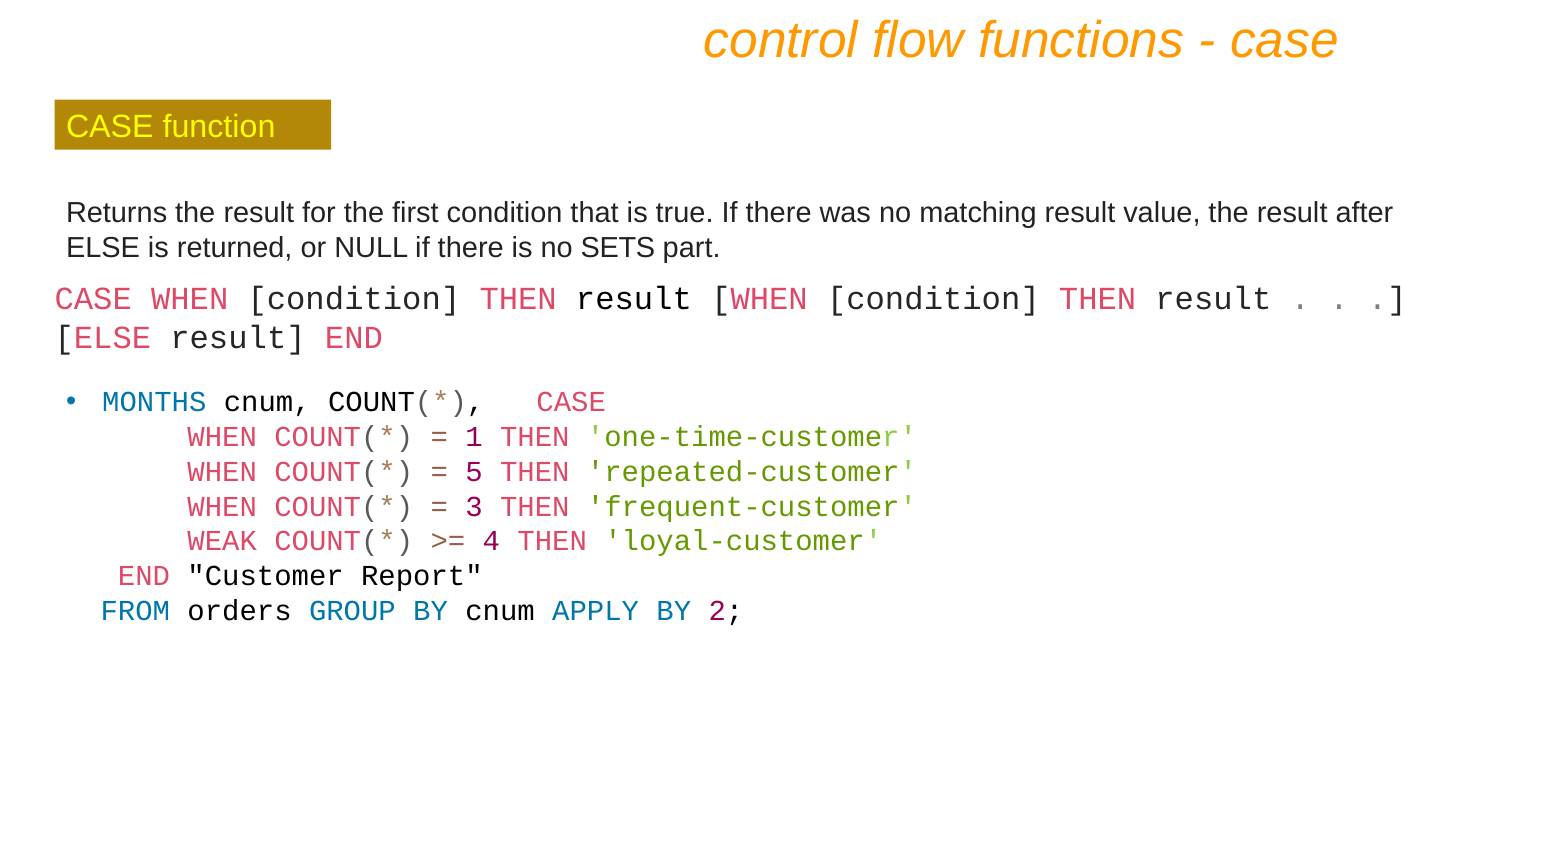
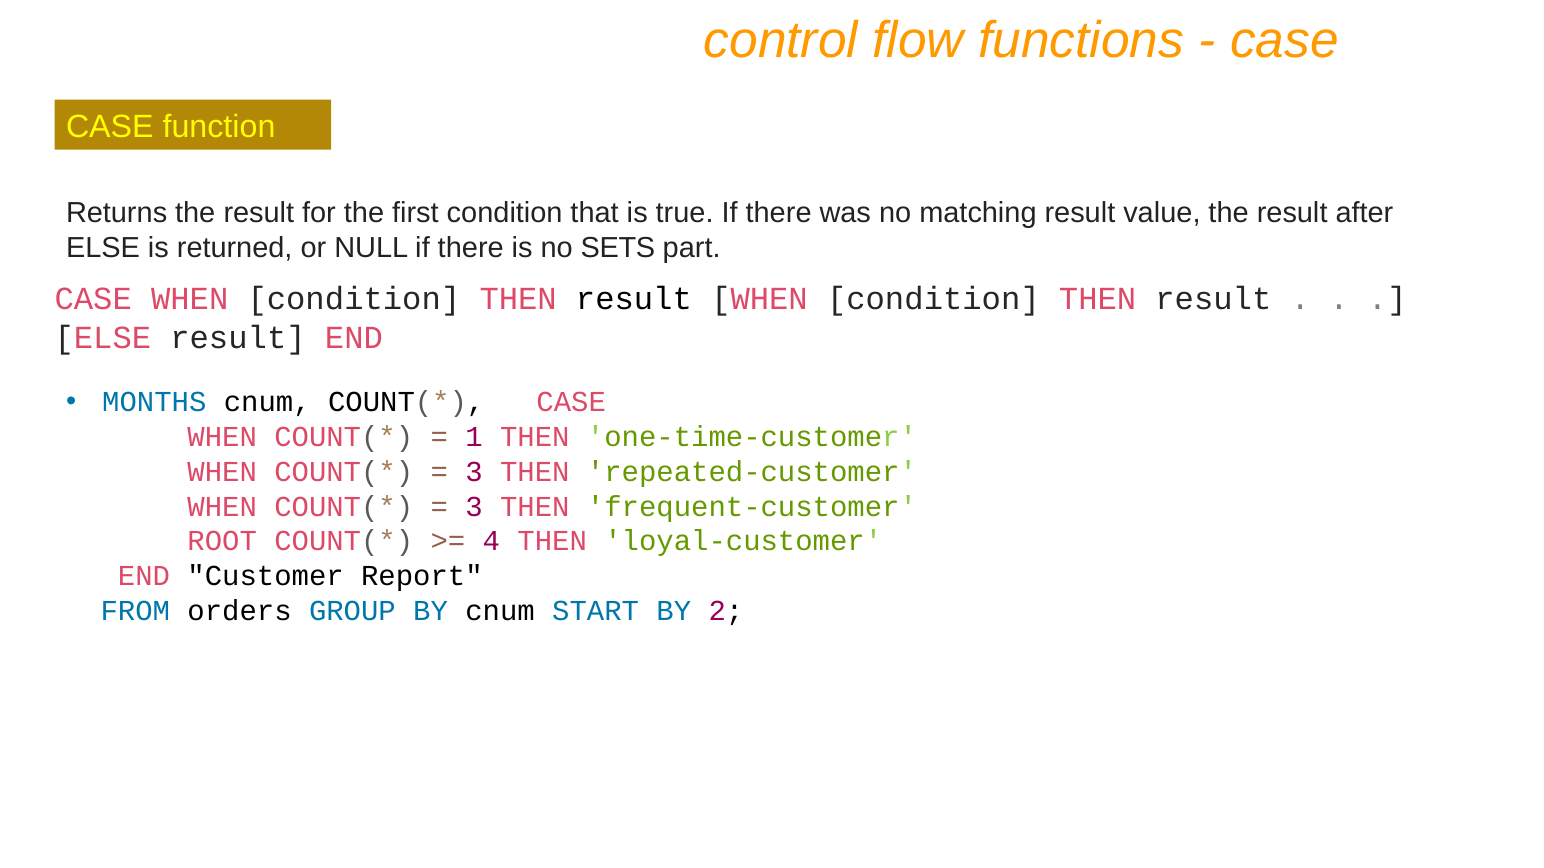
5 at (474, 472): 5 -> 3
WEAK: WEAK -> ROOT
APPLY: APPLY -> START
